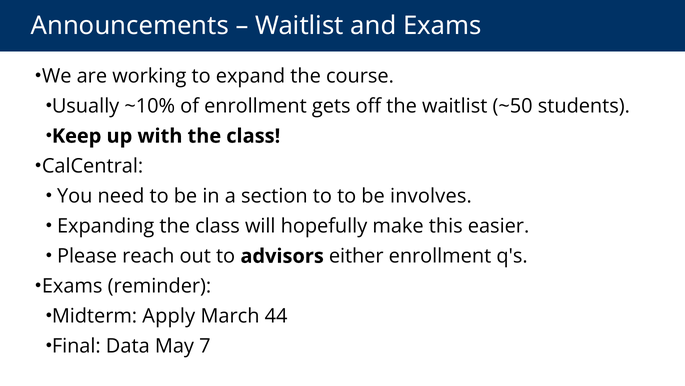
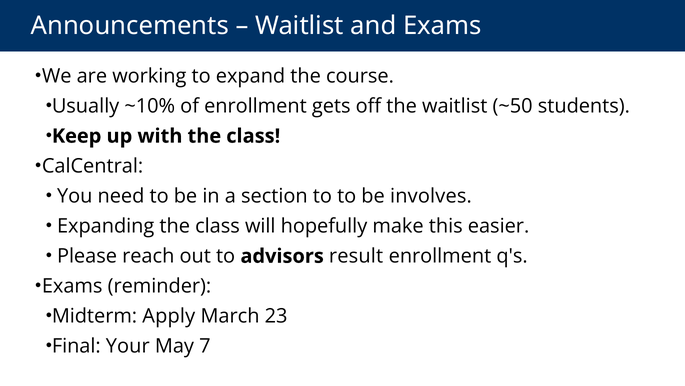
either: either -> result
44: 44 -> 23
Data: Data -> Your
